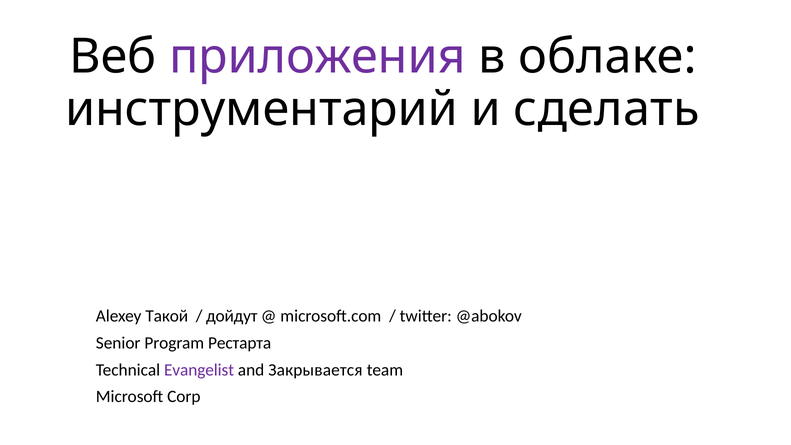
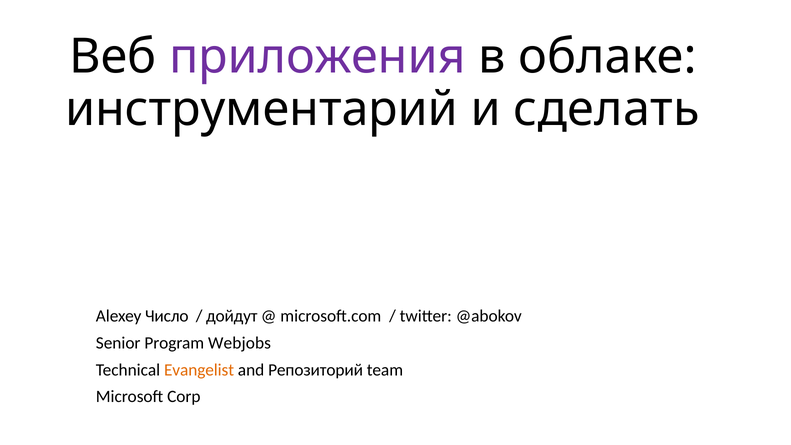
Такой: Такой -> Число
Рестарта: Рестарта -> Webjobs
Evangelist colour: purple -> orange
Закрывается: Закрывается -> Репозиторий
